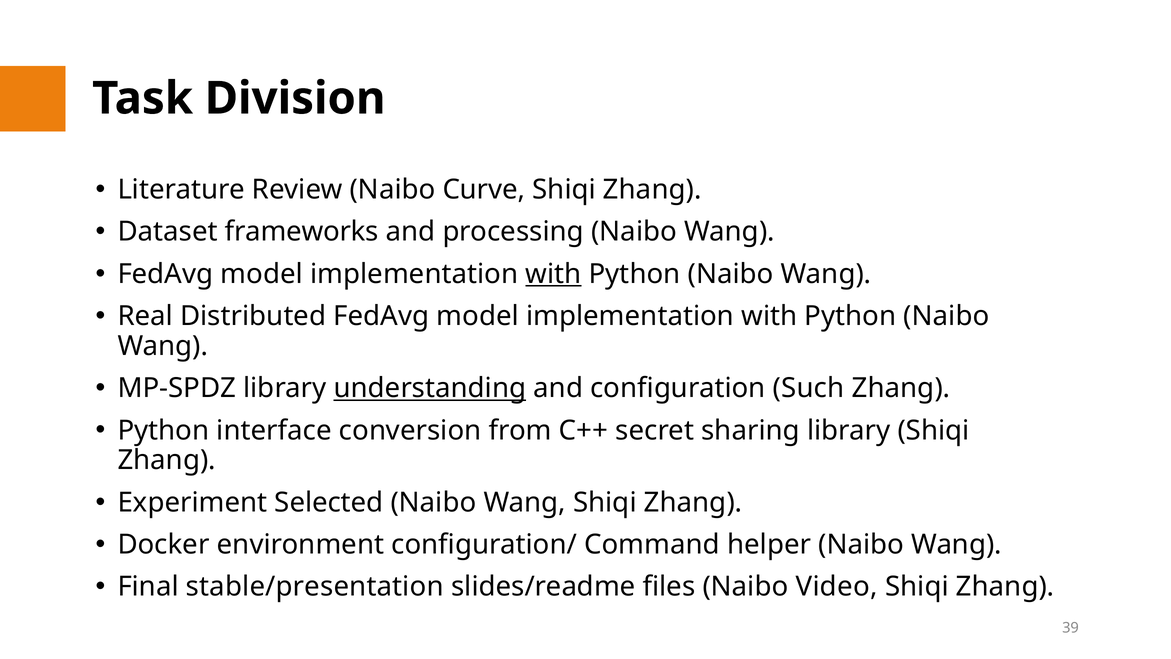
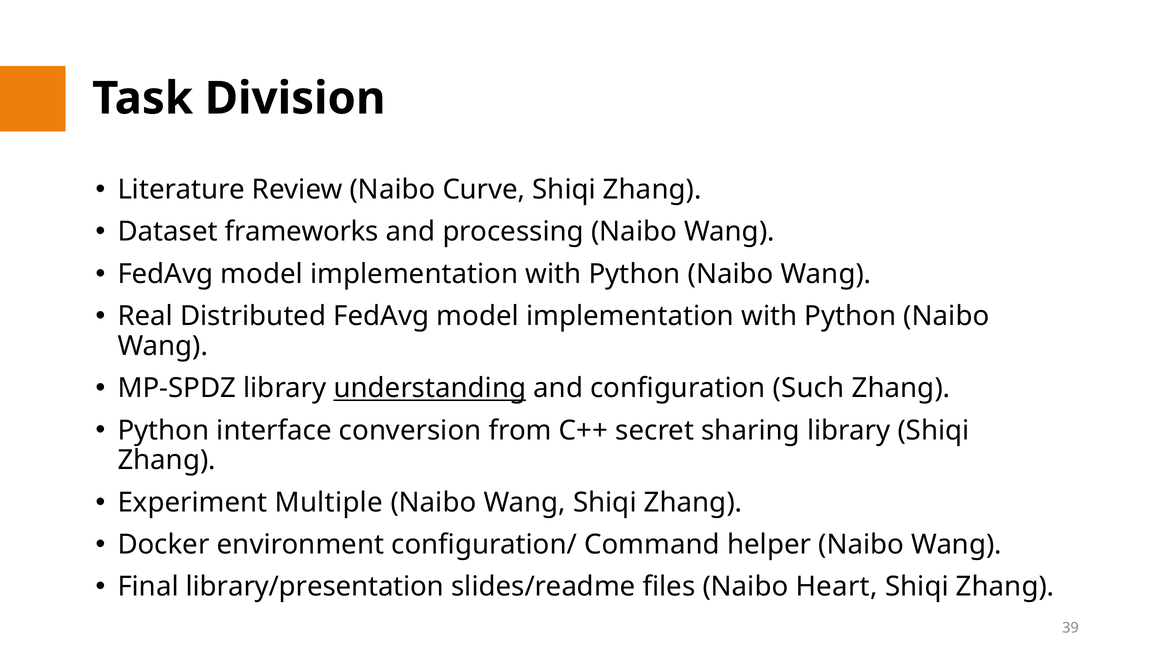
with at (553, 274) underline: present -> none
Selected: Selected -> Multiple
stable/presentation: stable/presentation -> library/presentation
Video: Video -> Heart
